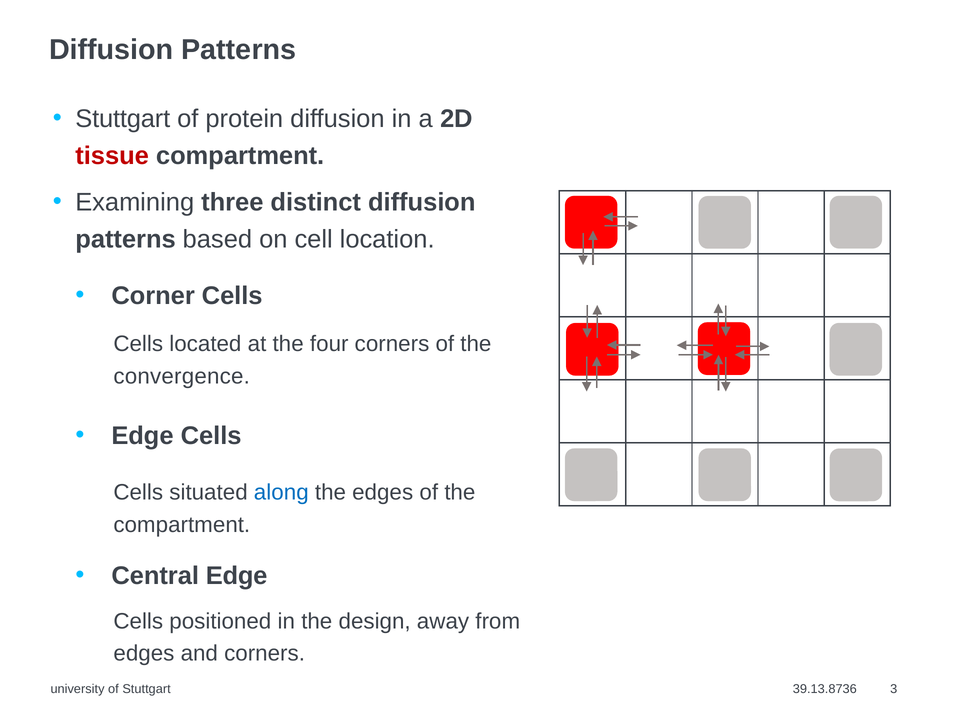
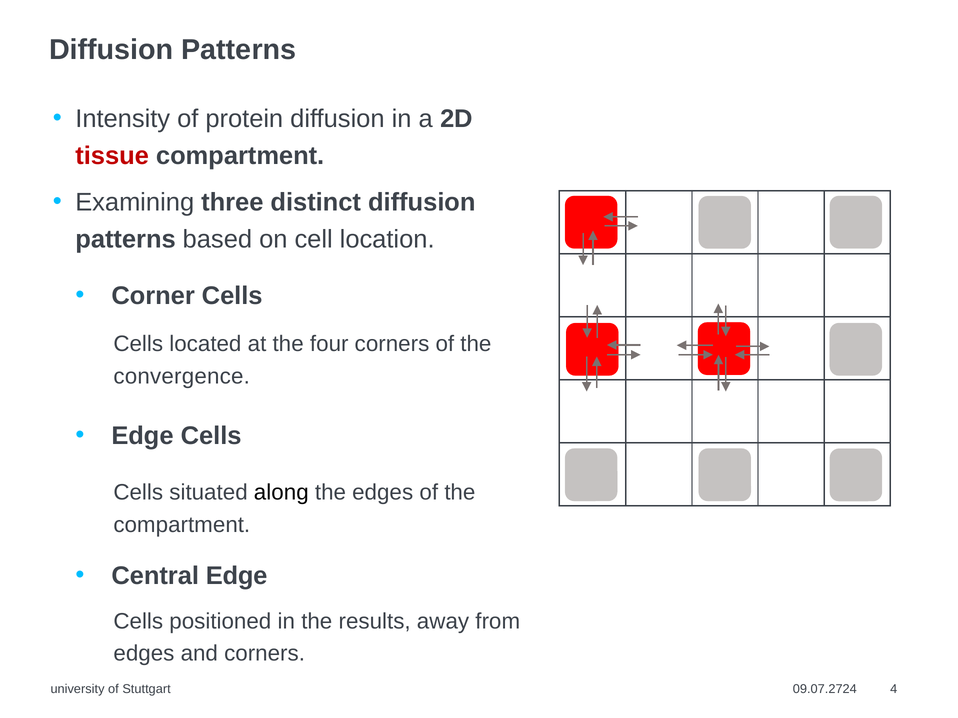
Stuttgart at (123, 119): Stuttgart -> Intensity
along colour: blue -> black
design: design -> results
39.13.8736: 39.13.8736 -> 09.07.2724
3: 3 -> 4
